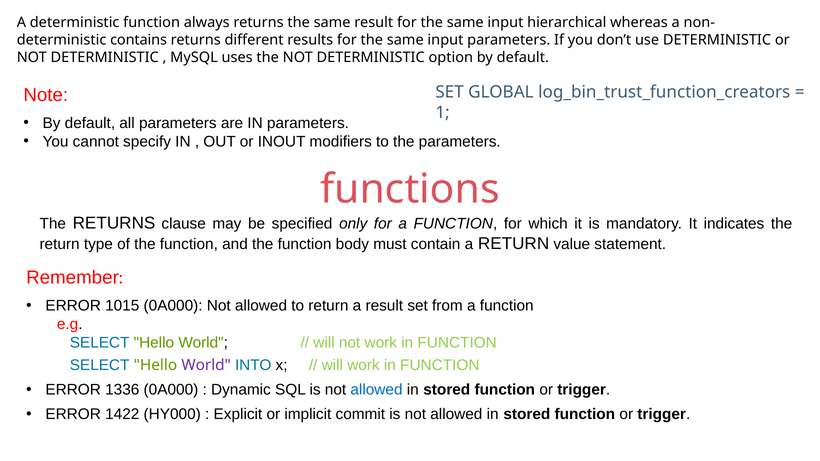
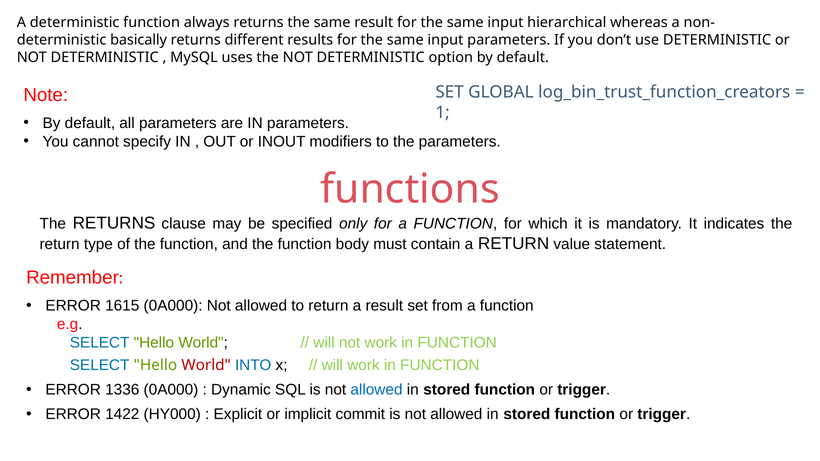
contains: contains -> basically
1015: 1015 -> 1615
World at (206, 365) colour: purple -> red
